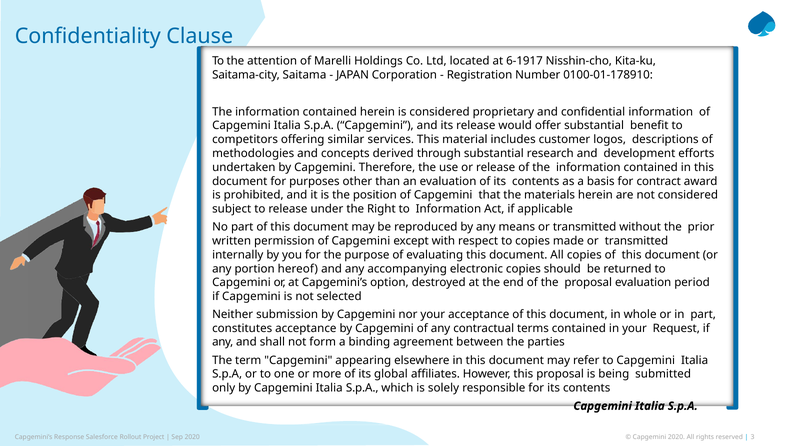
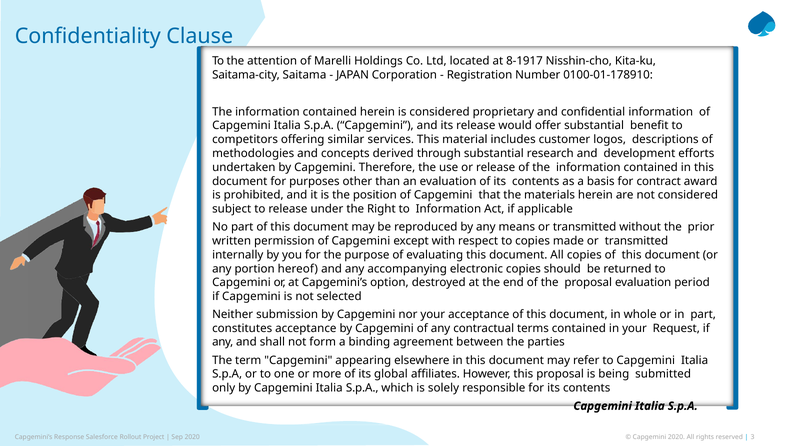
6-1917: 6-1917 -> 8-1917
